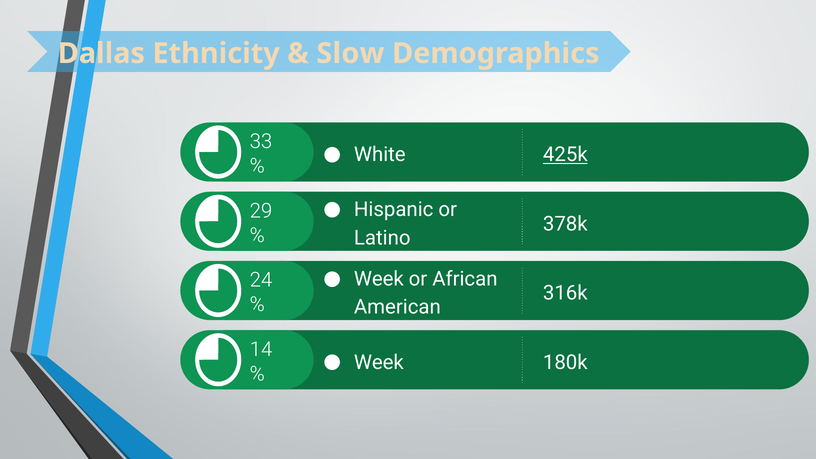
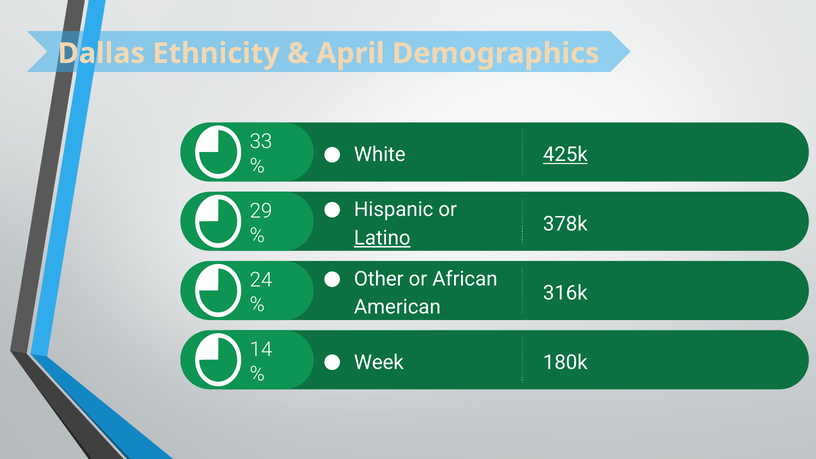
Slow: Slow -> April
Latino underline: none -> present
Week at (379, 279): Week -> Other
